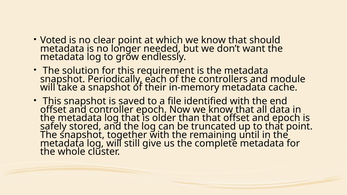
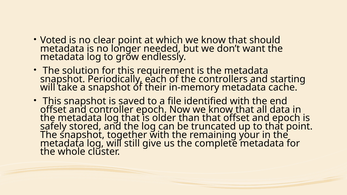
module: module -> starting
until: until -> your
